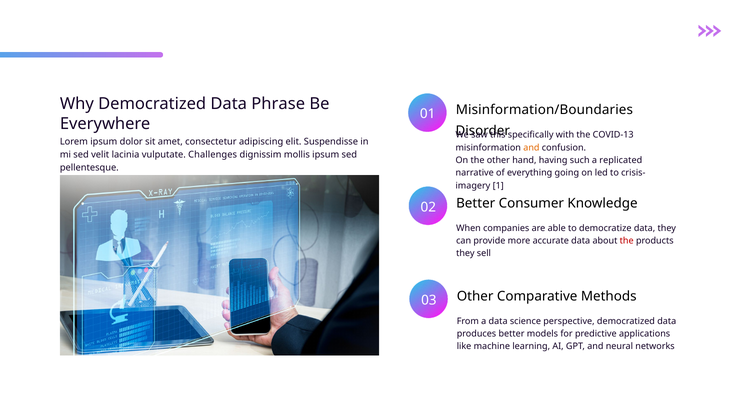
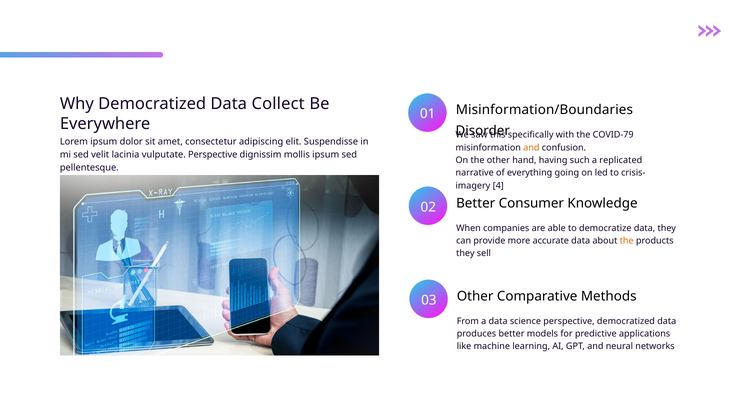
Phrase: Phrase -> Collect
COVID-13: COVID-13 -> COVID-79
vulputate Challenges: Challenges -> Perspective
1: 1 -> 4
the at (627, 241) colour: red -> orange
